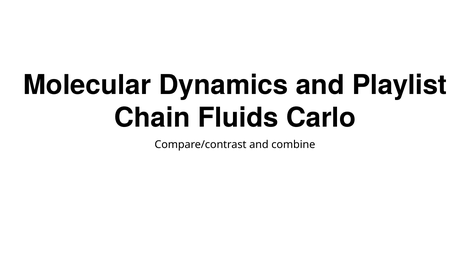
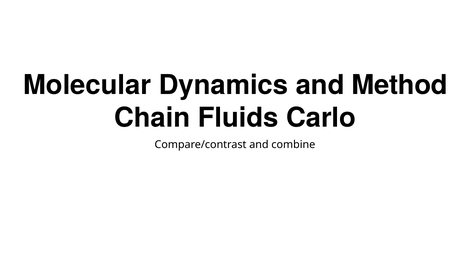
Playlist: Playlist -> Method
